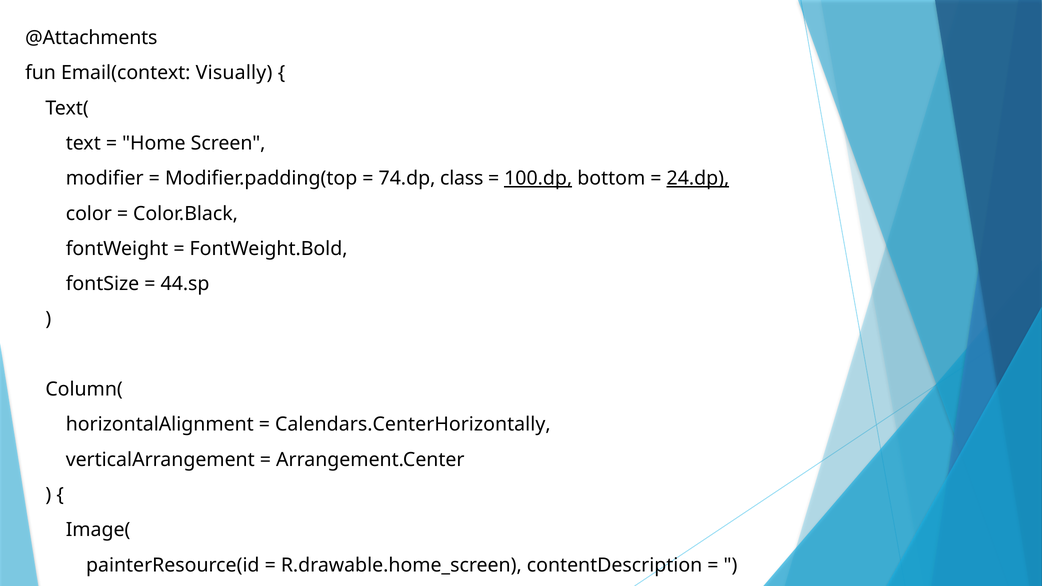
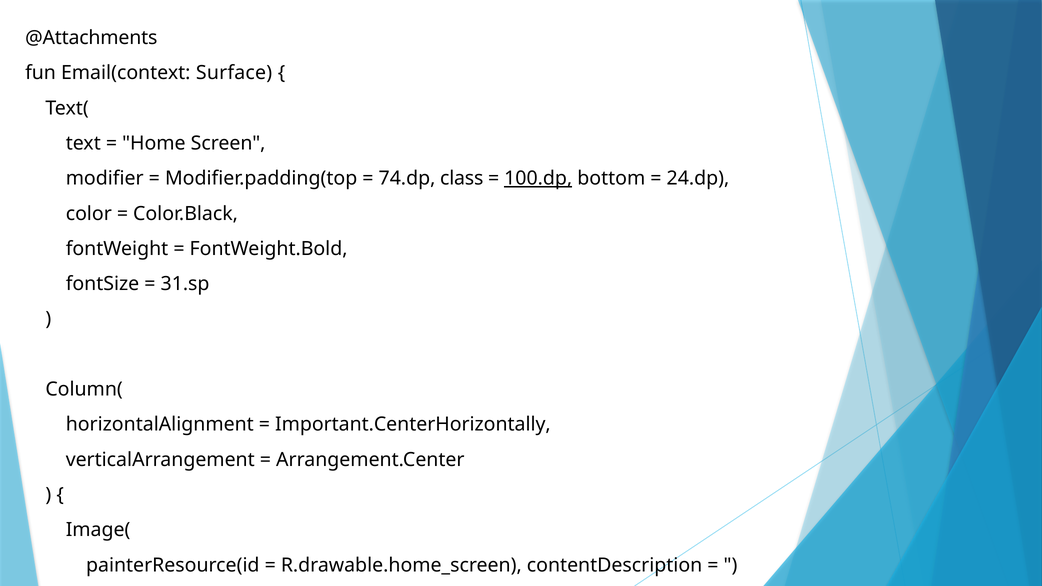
Visually: Visually -> Surface
24.dp underline: present -> none
44.sp: 44.sp -> 31.sp
Calendars.CenterHorizontally: Calendars.CenterHorizontally -> Important.CenterHorizontally
